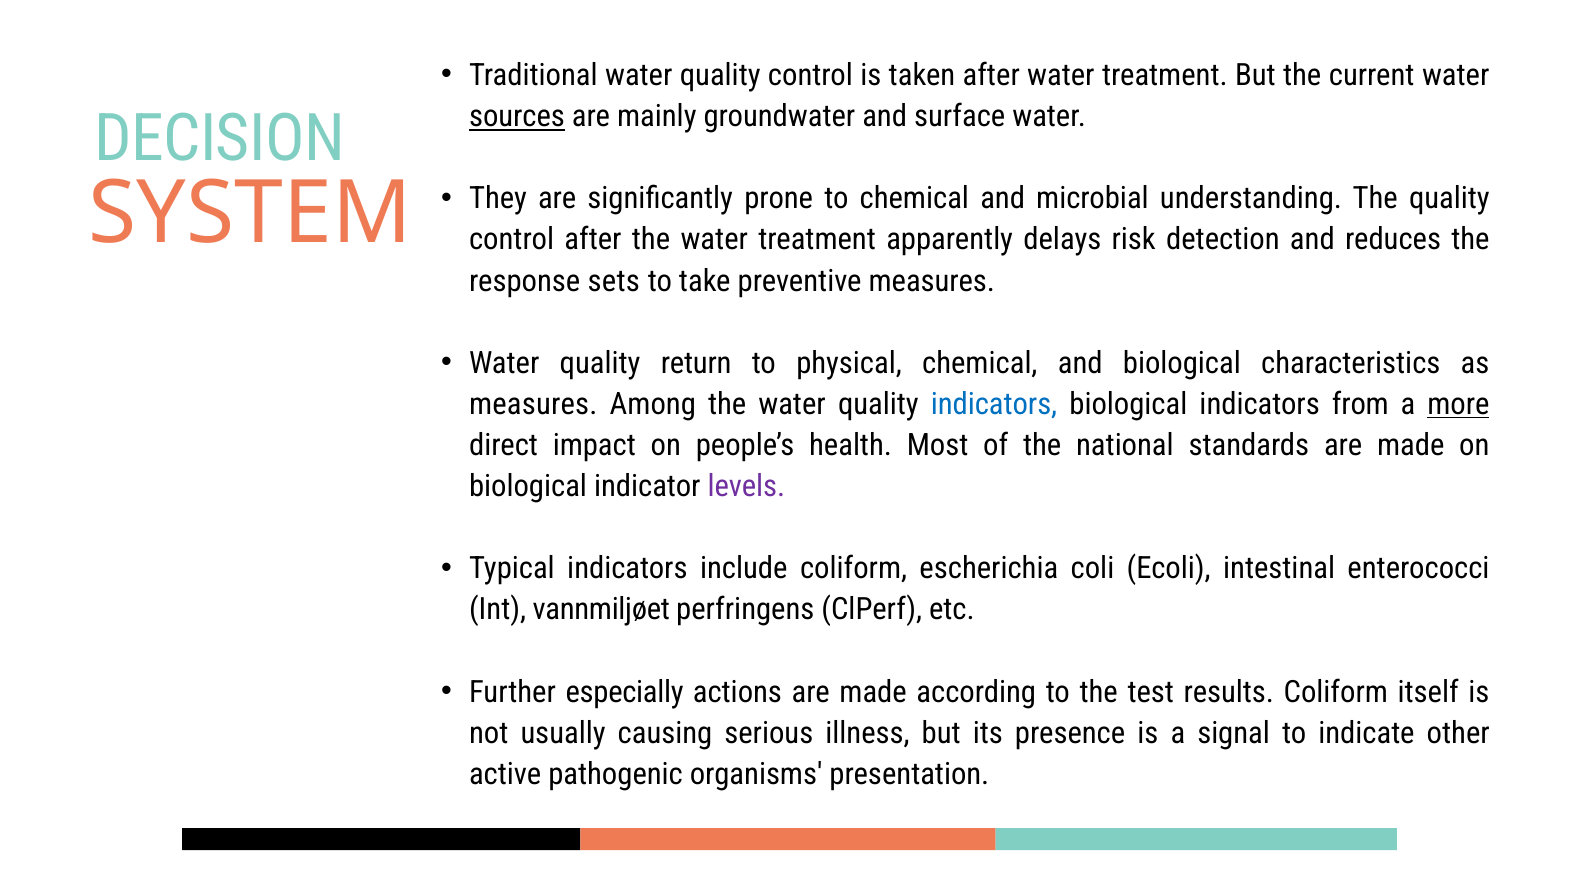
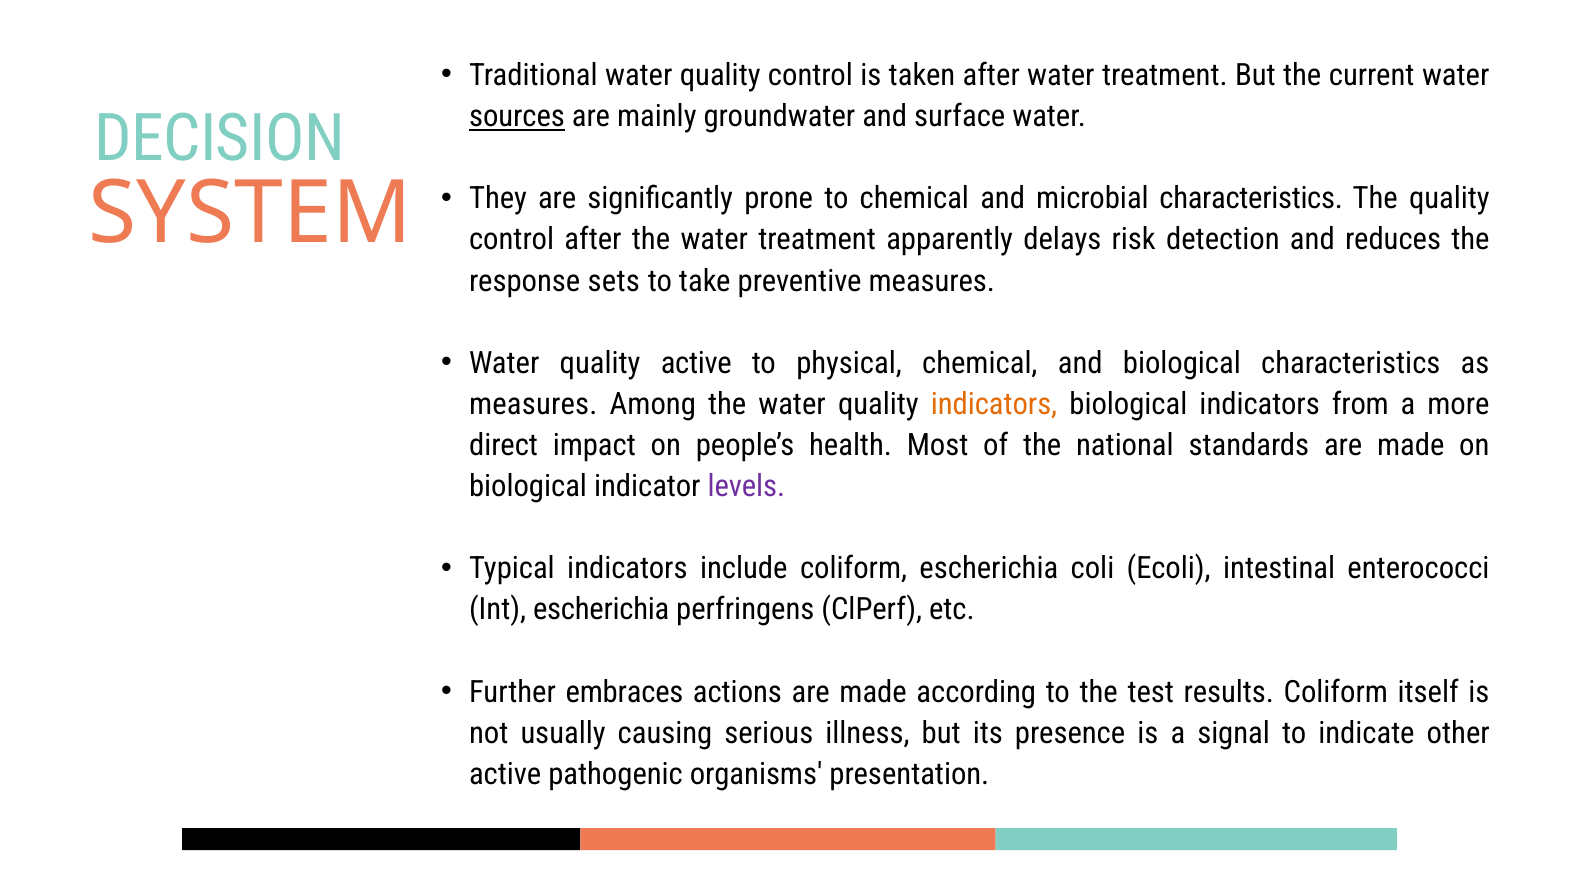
microbial understanding: understanding -> characteristics
quality return: return -> active
indicators at (994, 404) colour: blue -> orange
more underline: present -> none
Int vannmiljøet: vannmiljøet -> escherichia
especially: especially -> embraces
